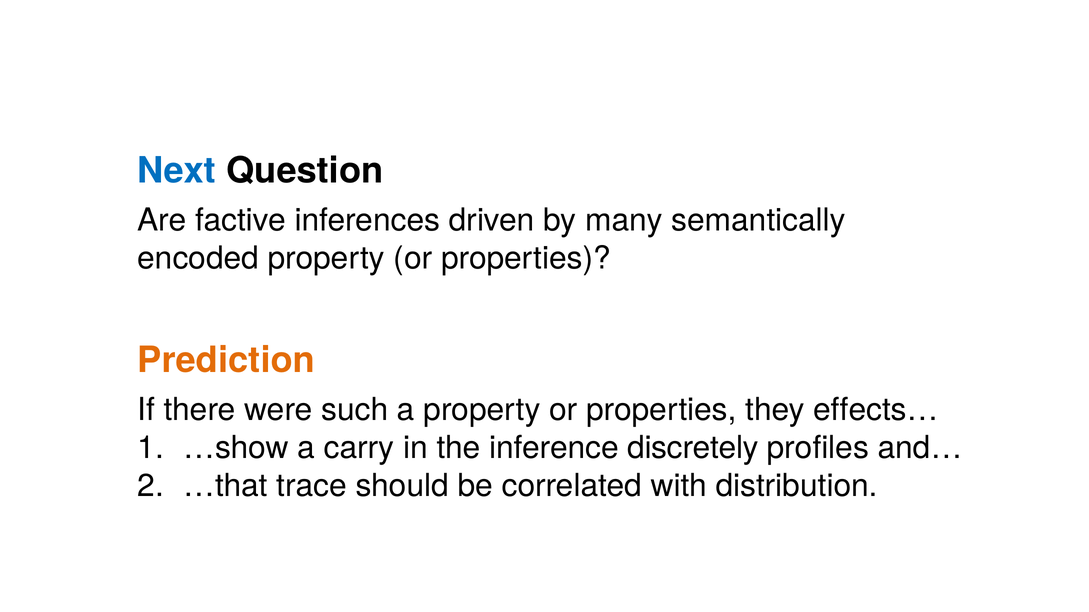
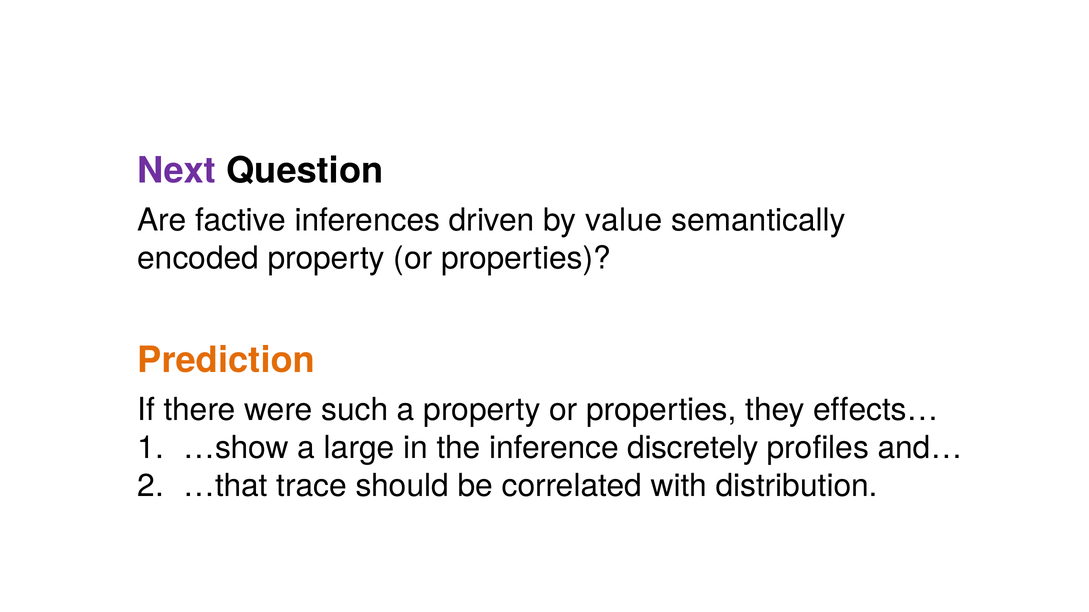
Next colour: blue -> purple
many: many -> value
carry: carry -> large
